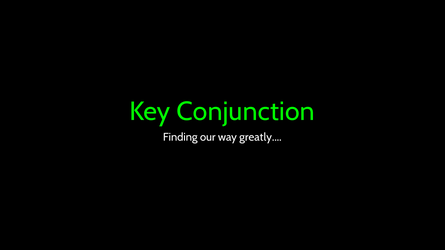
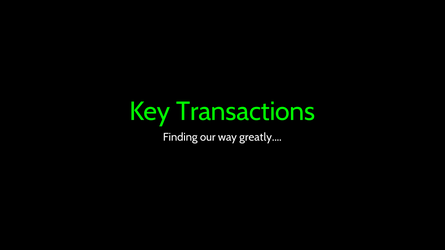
Conjunction: Conjunction -> Transactions
